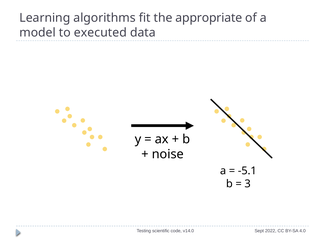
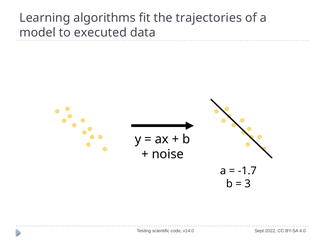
appropriate: appropriate -> trajectories
-5.1: -5.1 -> -1.7
